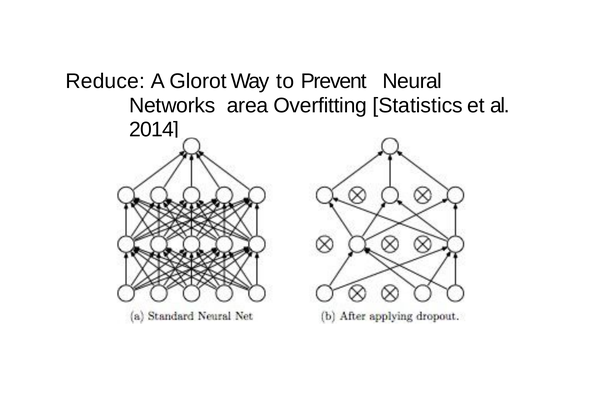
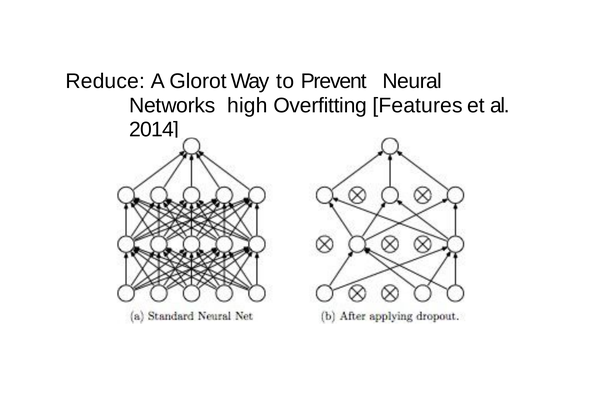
area: area -> high
Statistics: Statistics -> Features
